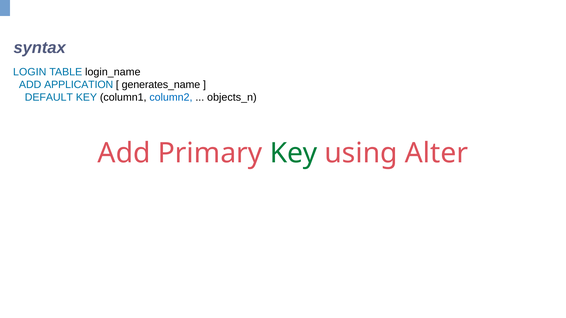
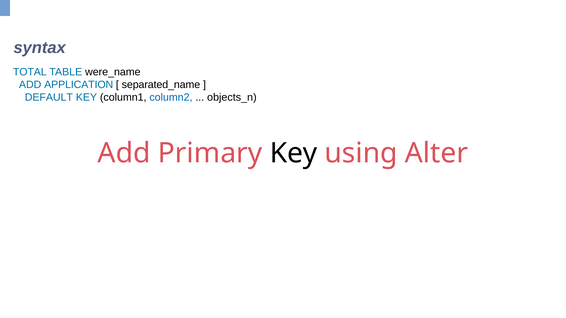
LOGIN: LOGIN -> TOTAL
login_name: login_name -> were_name
generates_name: generates_name -> separated_name
Key at (293, 153) colour: green -> black
